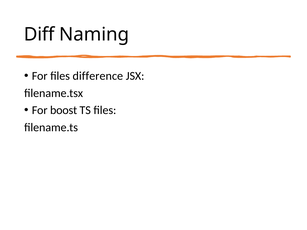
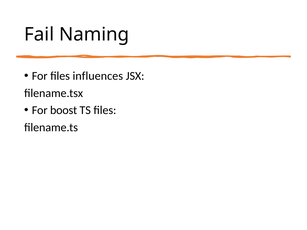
Diff: Diff -> Fail
difference: difference -> influences
